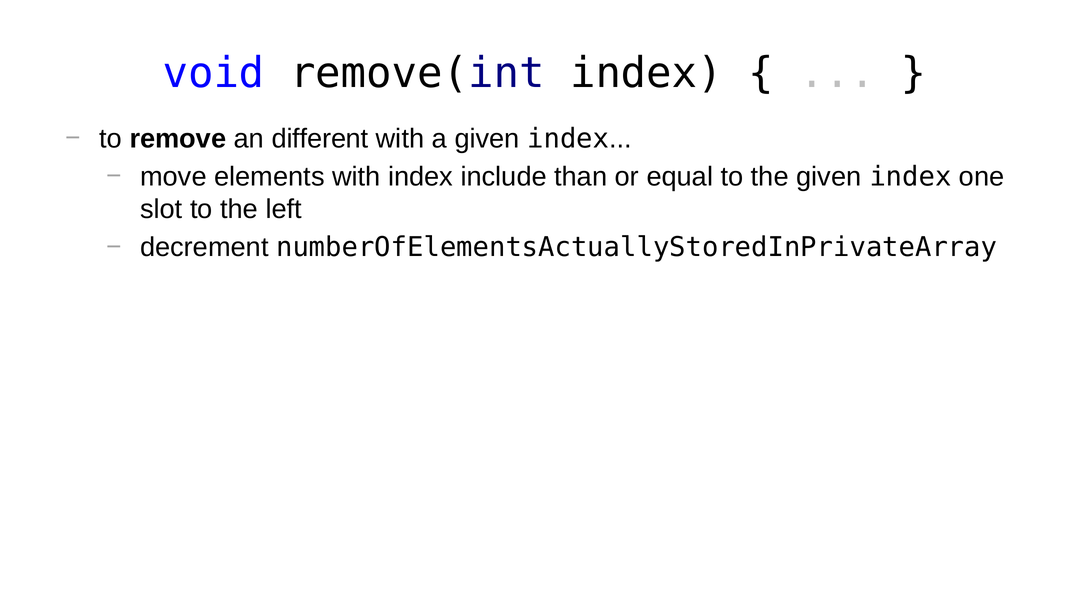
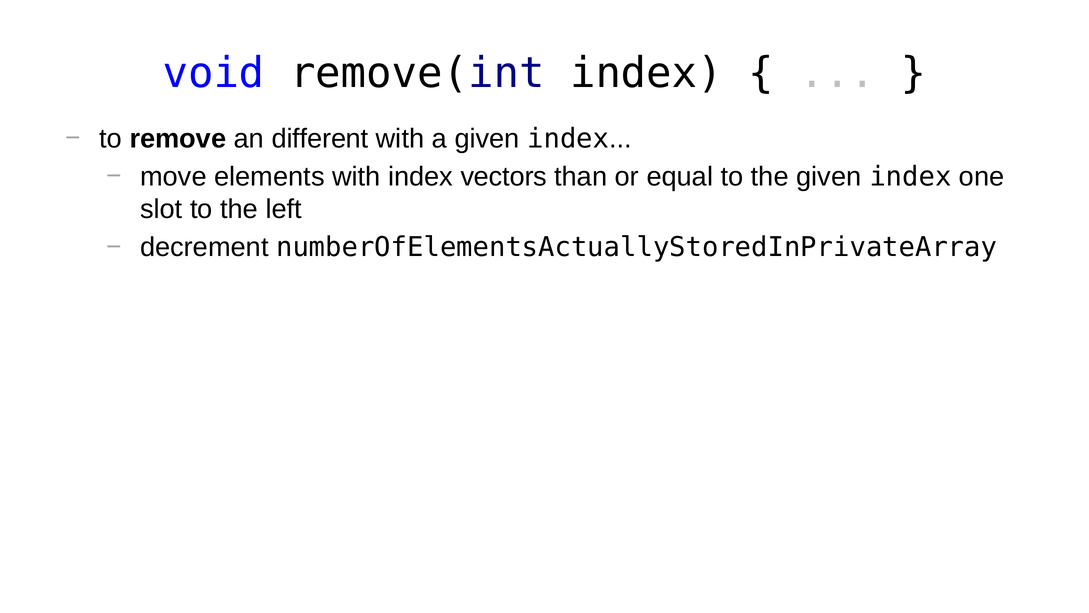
include: include -> vectors
